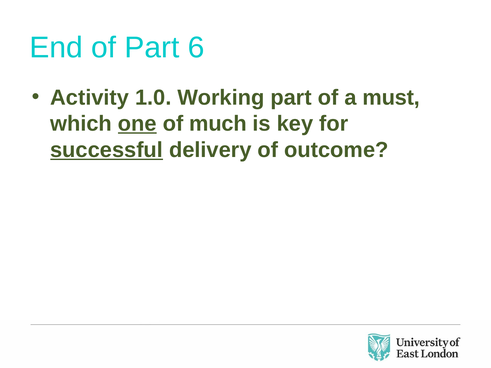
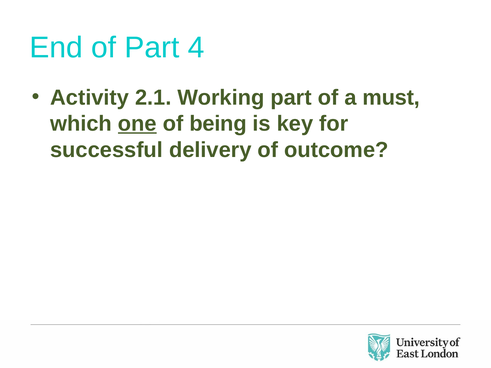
6: 6 -> 4
1.0: 1.0 -> 2.1
much: much -> being
successful underline: present -> none
